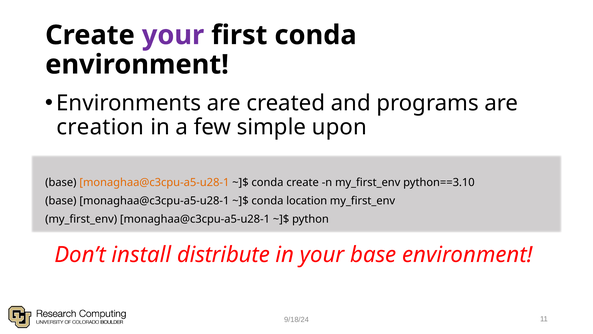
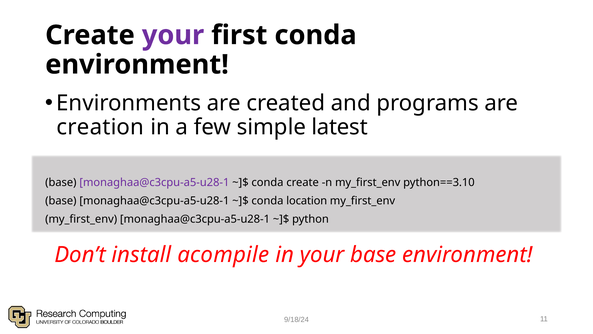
upon: upon -> latest
monaghaa@c3cpu-a5-u28-1 at (154, 182) colour: orange -> purple
distribute: distribute -> acompile
